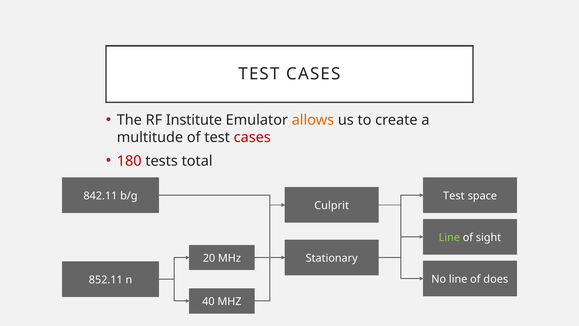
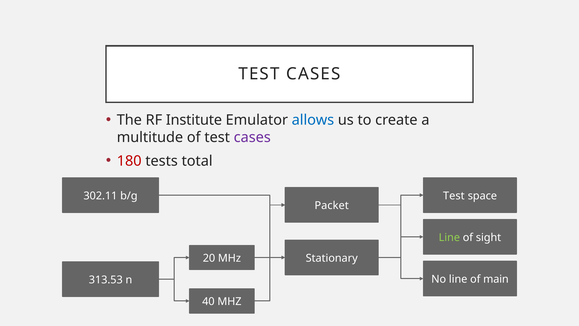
allows colour: orange -> blue
cases at (252, 137) colour: red -> purple
842.11: 842.11 -> 302.11
Culprit: Culprit -> Packet
does: does -> main
852.11: 852.11 -> 313.53
